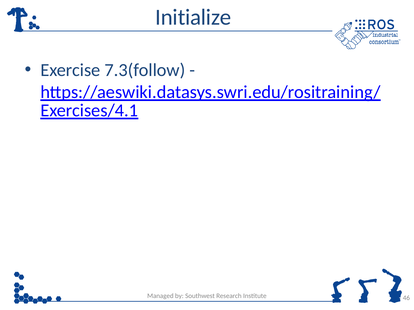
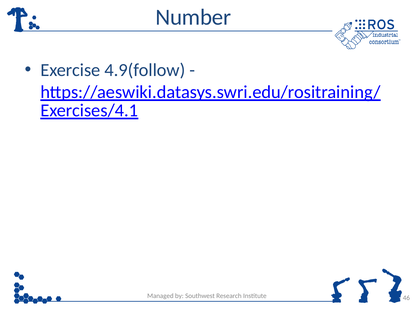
Initialize: Initialize -> Number
7.3(follow: 7.3(follow -> 4.9(follow
